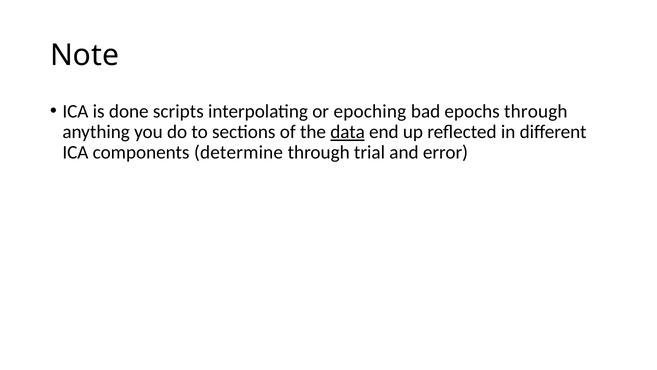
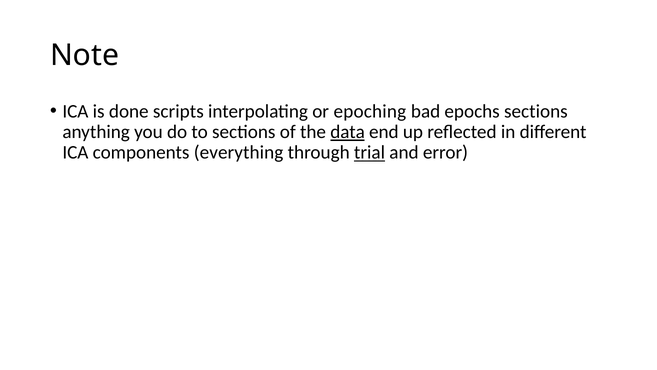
epochs through: through -> sections
determine: determine -> everything
trial underline: none -> present
